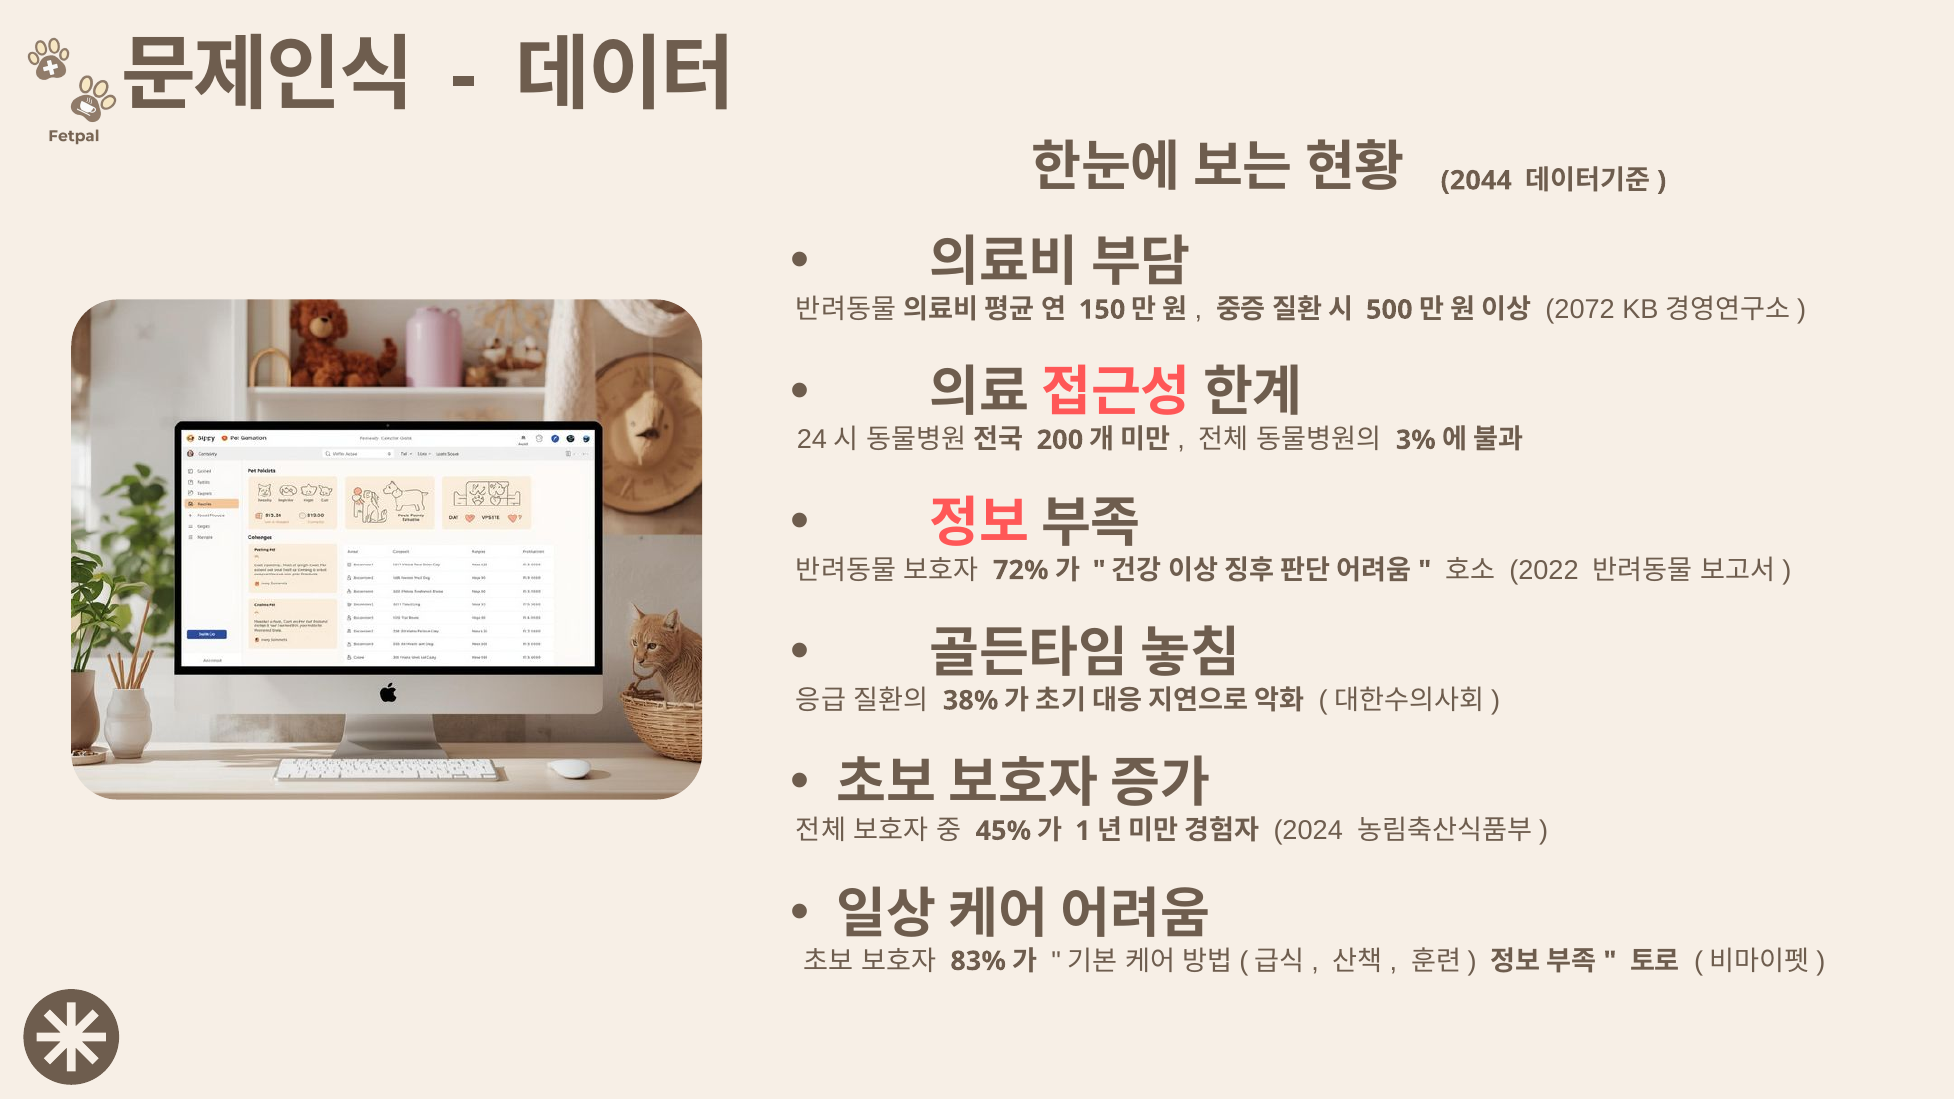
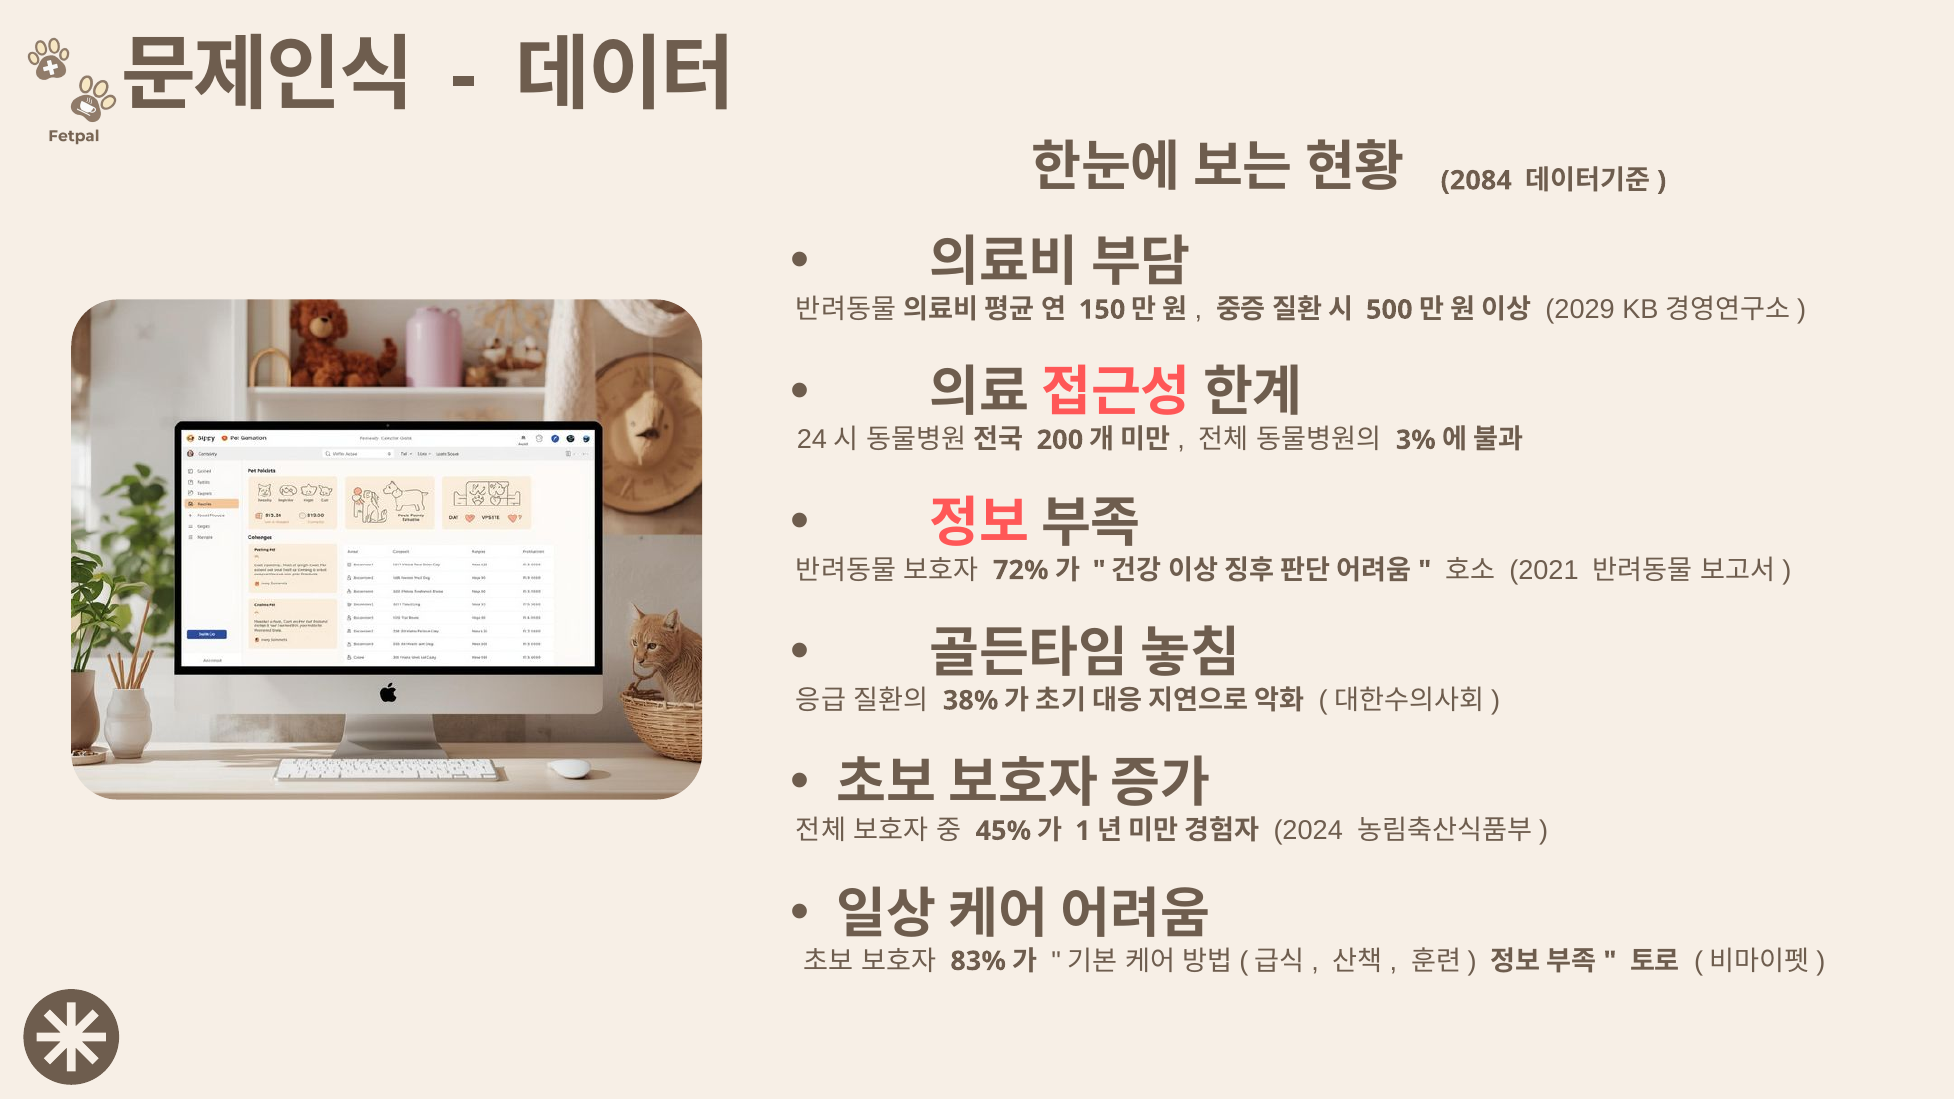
2044: 2044 -> 2084
2072: 2072 -> 2029
2022: 2022 -> 2021
